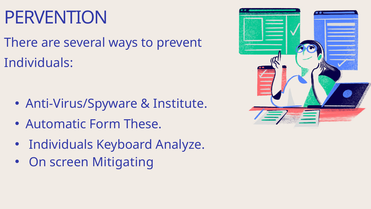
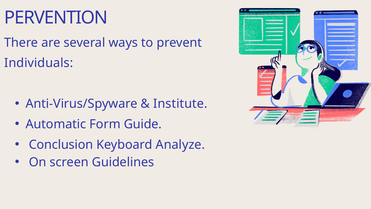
These: These -> Guide
Individuals at (61, 144): Individuals -> Conclusion
Mitigating: Mitigating -> Guidelines
